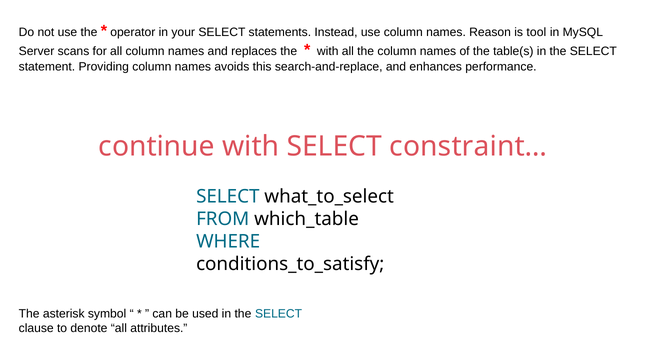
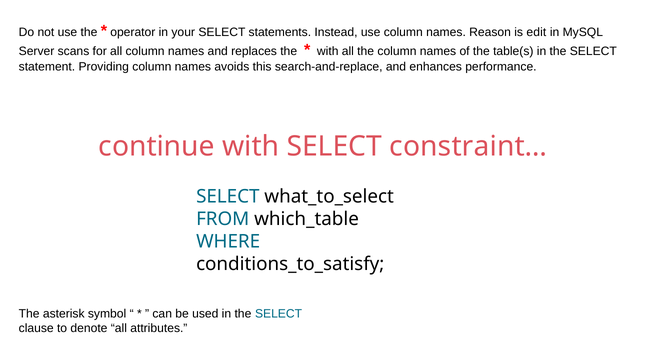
tool: tool -> edit
